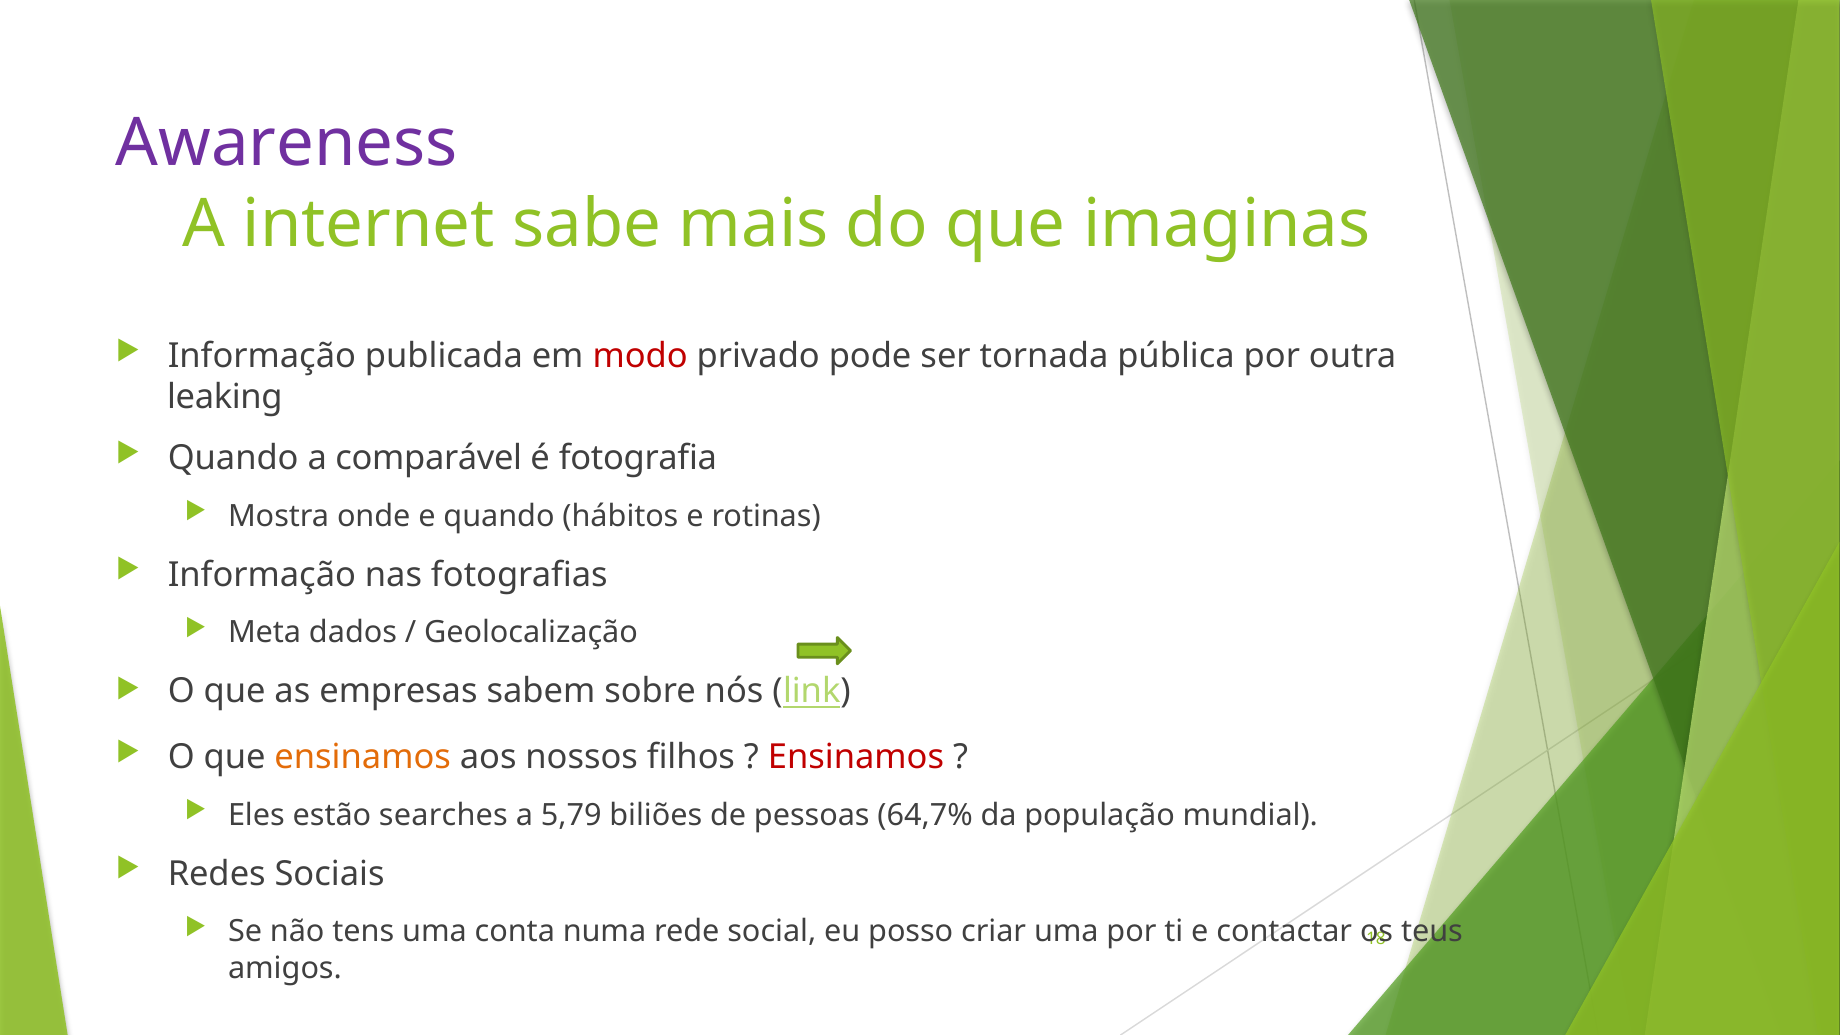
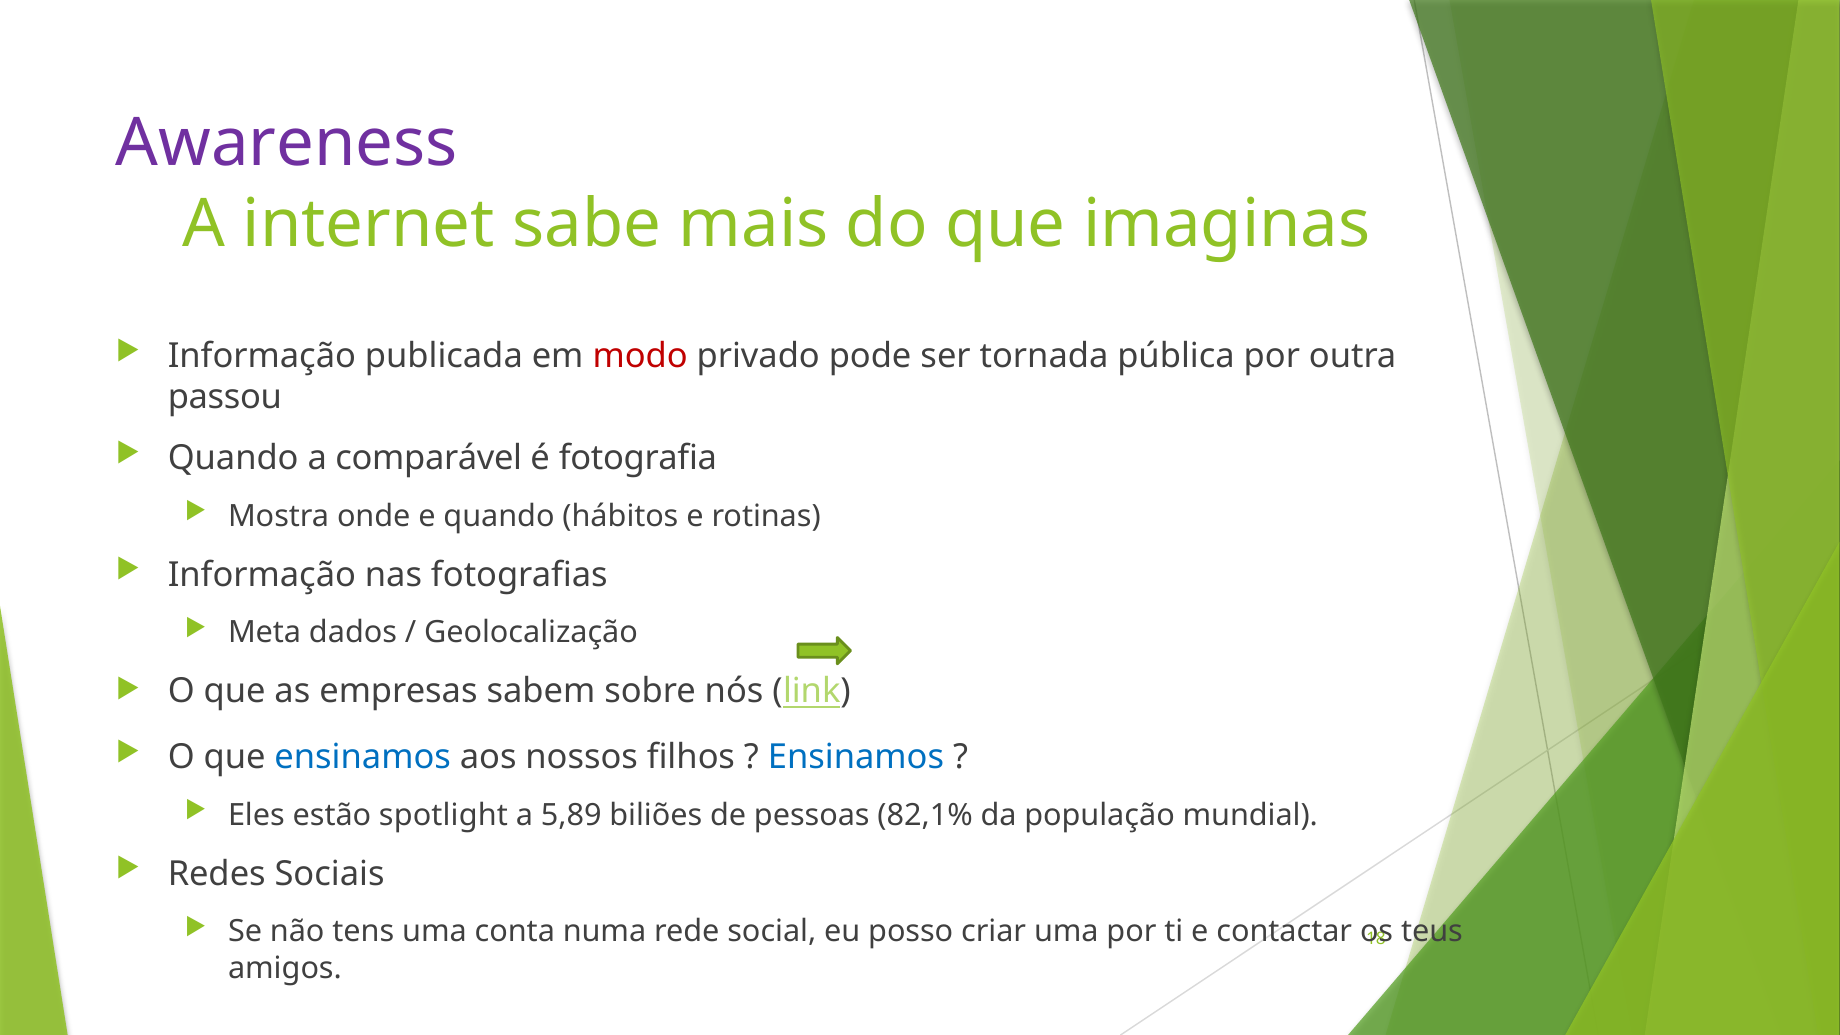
leaking: leaking -> passou
ensinamos at (363, 757) colour: orange -> blue
Ensinamos at (856, 757) colour: red -> blue
searches: searches -> spotlight
5,79: 5,79 -> 5,89
64,7%: 64,7% -> 82,1%
